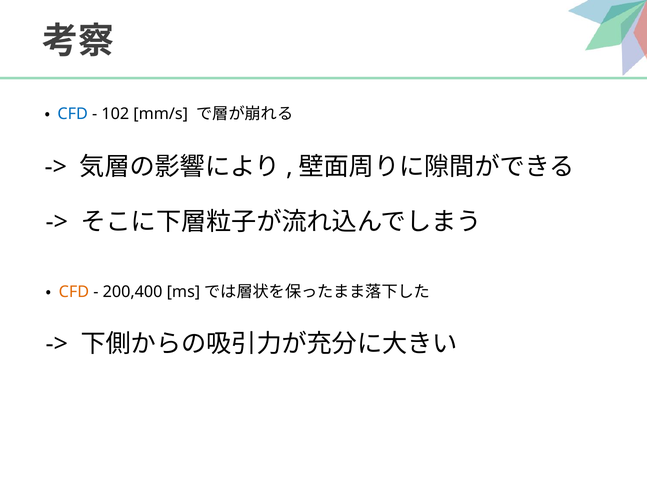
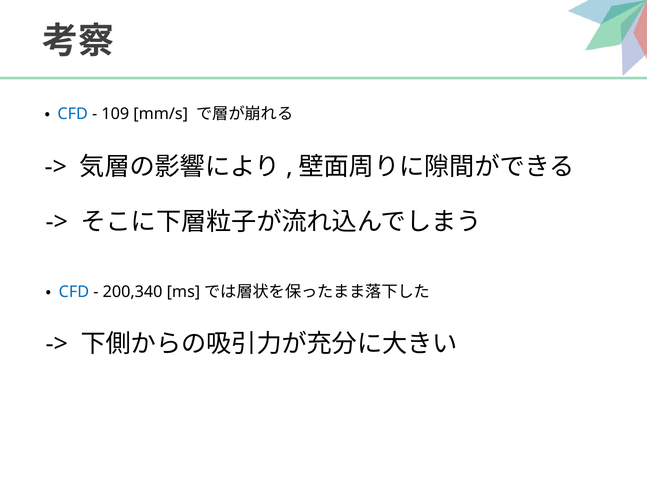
102: 102 -> 109
CFD at (74, 292) colour: orange -> blue
200,400: 200,400 -> 200,340
